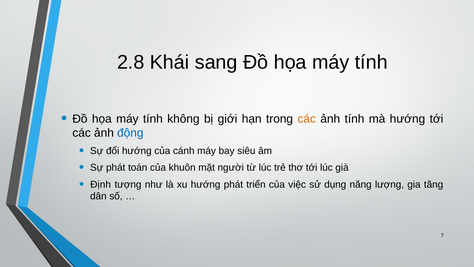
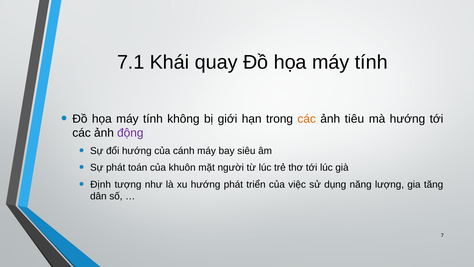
2.8: 2.8 -> 7.1
sang: sang -> quay
ảnh tính: tính -> tiêu
động colour: blue -> purple
